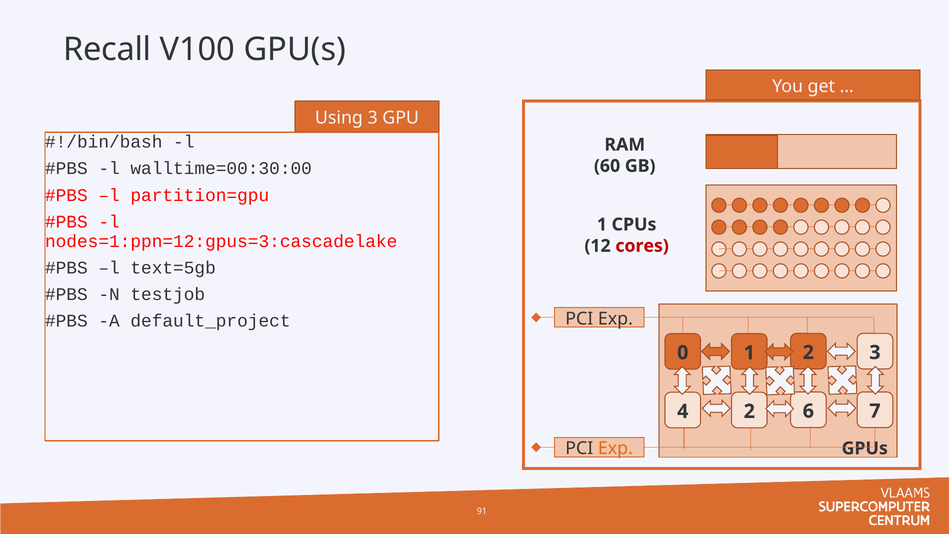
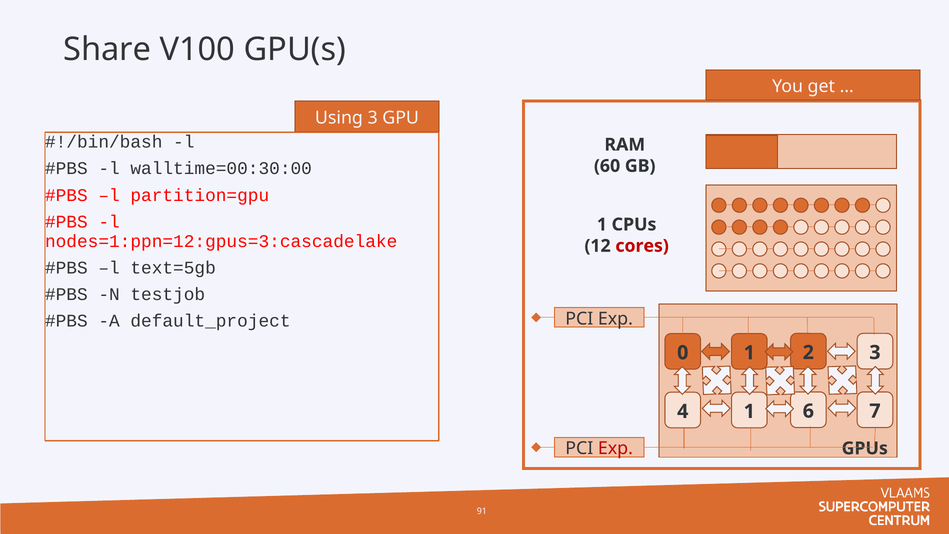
Recall: Recall -> Share
4 2: 2 -> 1
Exp at (615, 448) colour: orange -> red
